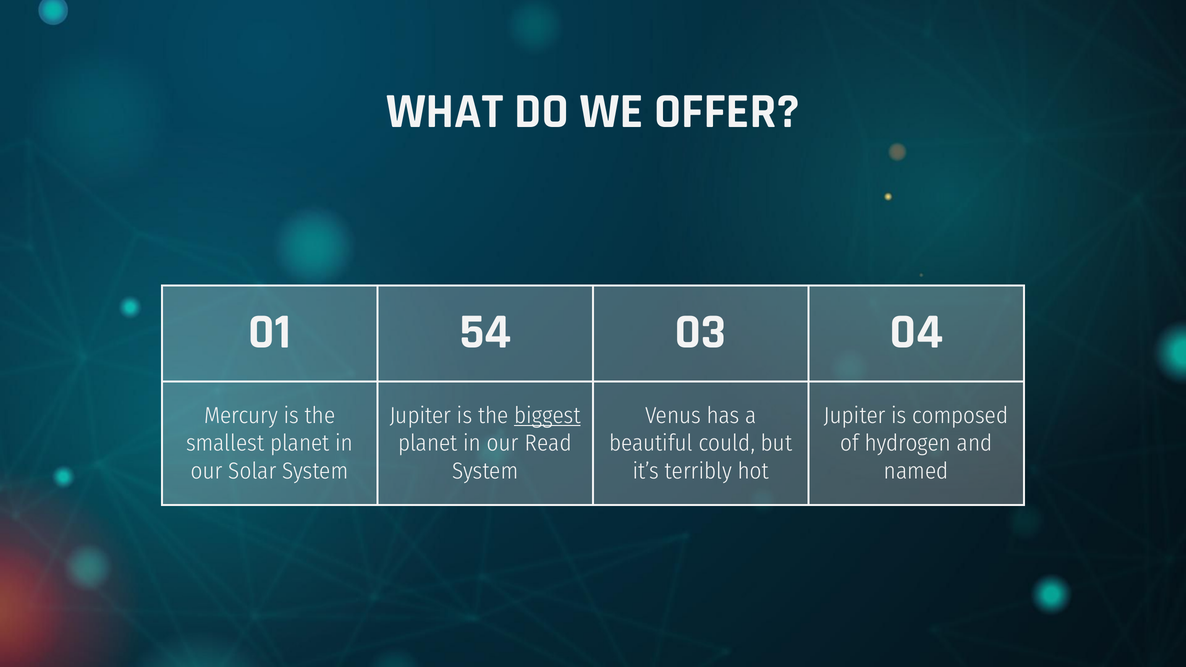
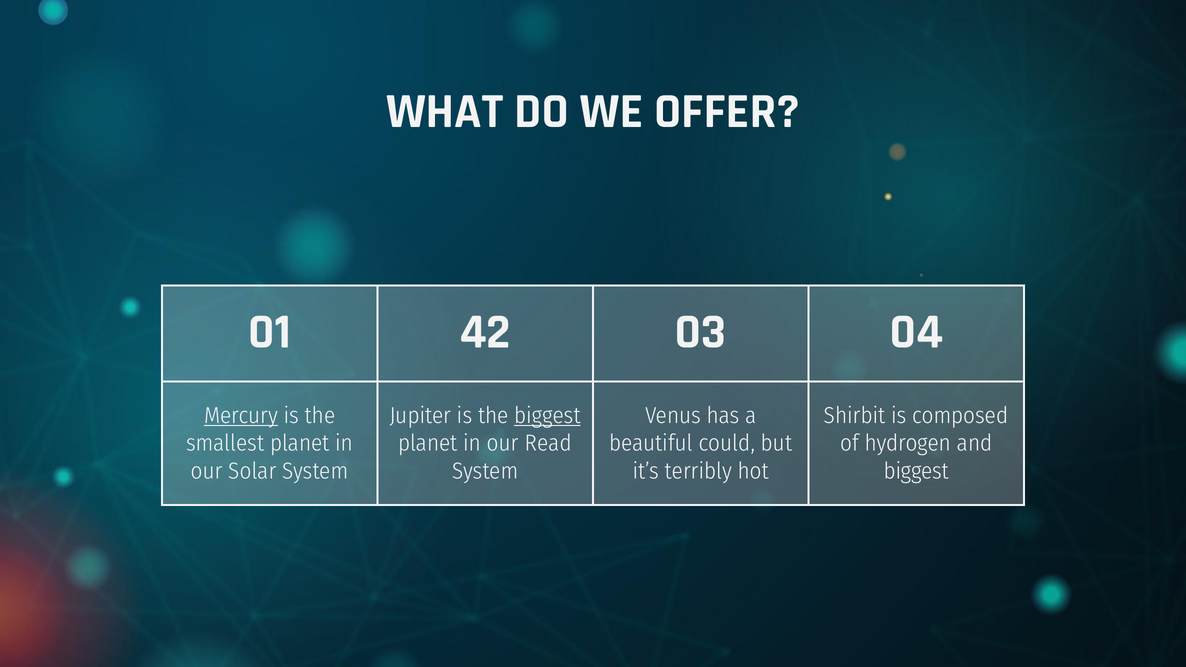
54: 54 -> 42
Mercury underline: none -> present
Jupiter at (855, 416): Jupiter -> Shirbit
named at (916, 471): named -> biggest
